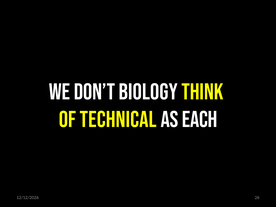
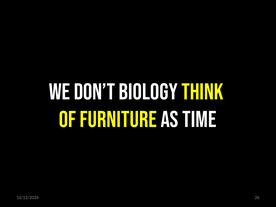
TECHNICAL: TECHNICAL -> FURNITURE
EACH: EACH -> TIME
